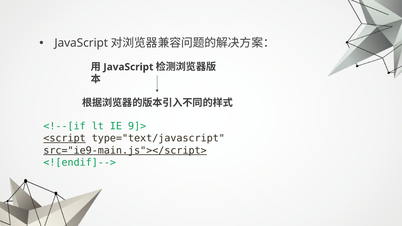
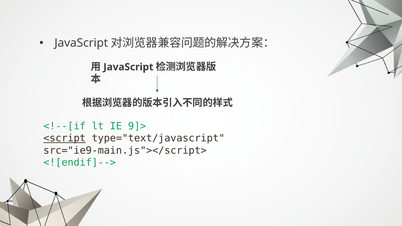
src="ie9-main.js"></script> underline: present -> none
